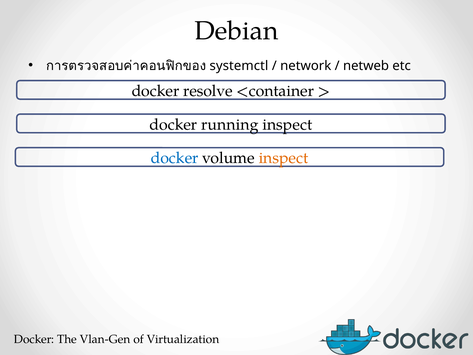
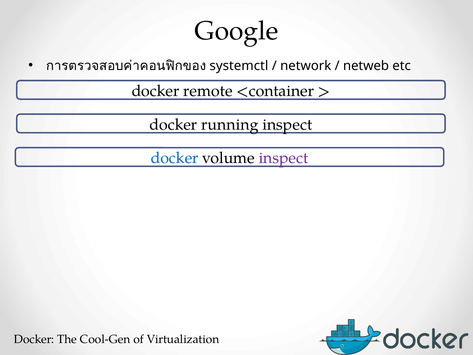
Debian: Debian -> Google
resolve: resolve -> remote
inspect at (283, 158) colour: orange -> purple
Vlan-Gen: Vlan-Gen -> Cool-Gen
